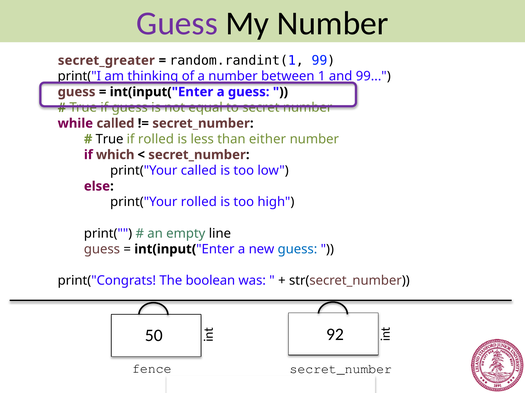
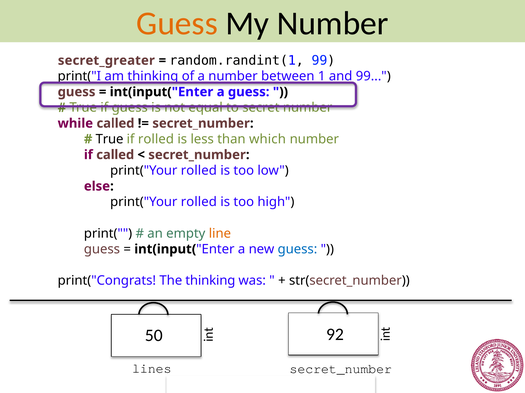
Guess at (177, 23) colour: purple -> orange
either: either -> which
if which: which -> called
called at (199, 171): called -> rolled
line colour: black -> orange
The boolean: boolean -> thinking
fence: fence -> lines
